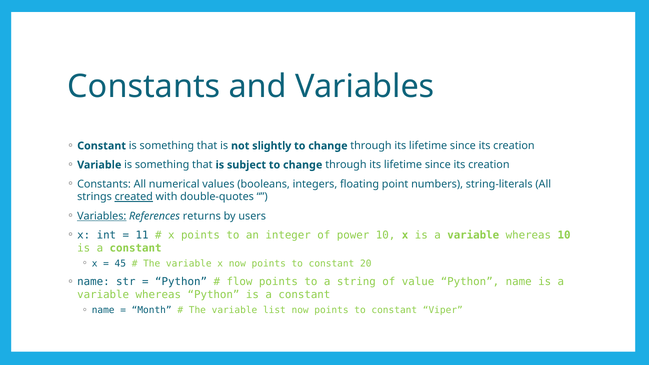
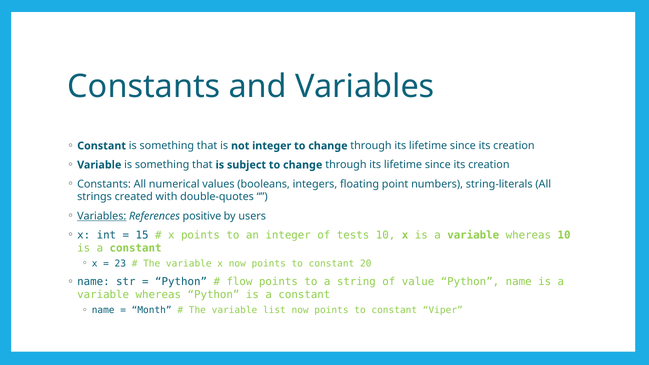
not slightly: slightly -> integer
created underline: present -> none
returns: returns -> positive
11: 11 -> 15
power: power -> tests
45: 45 -> 23
